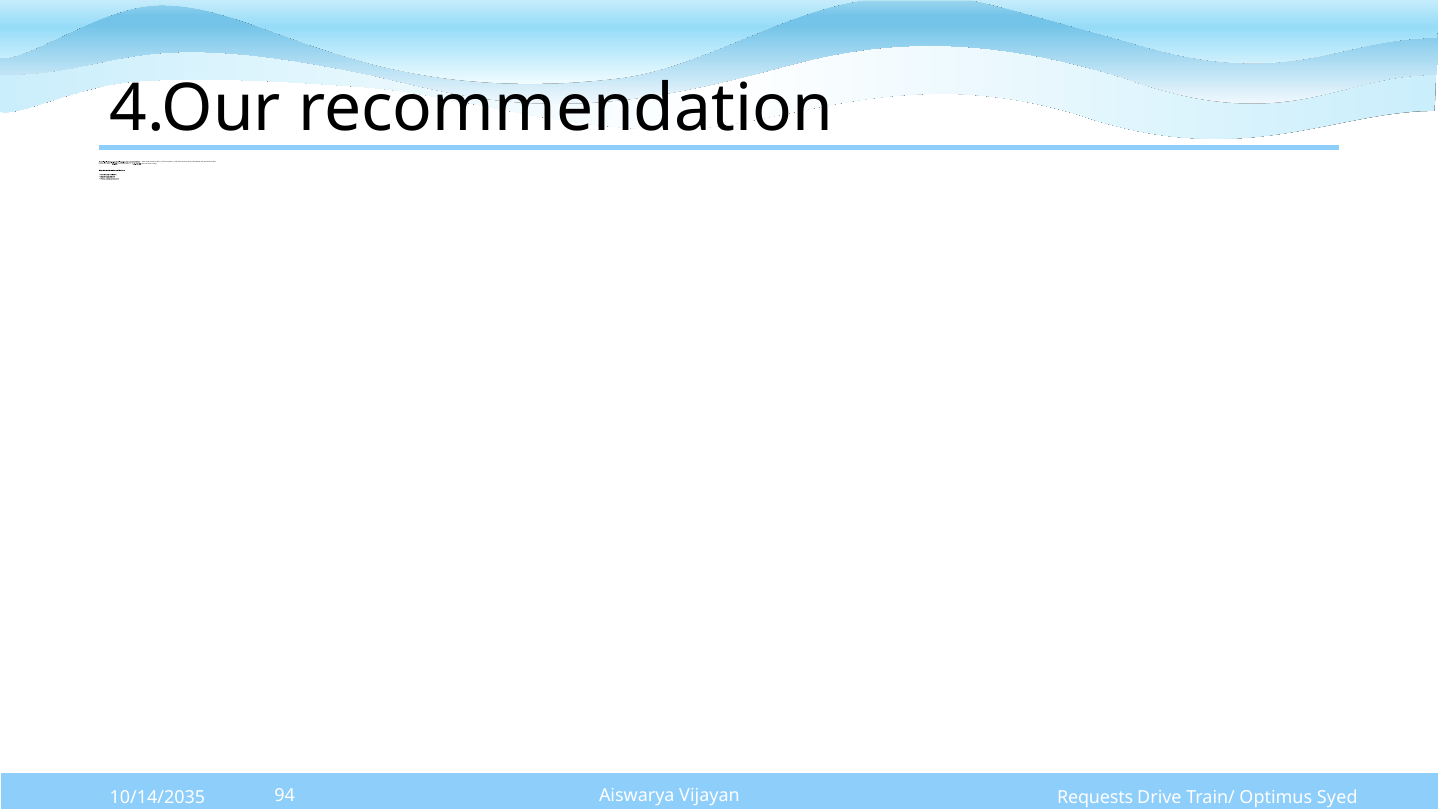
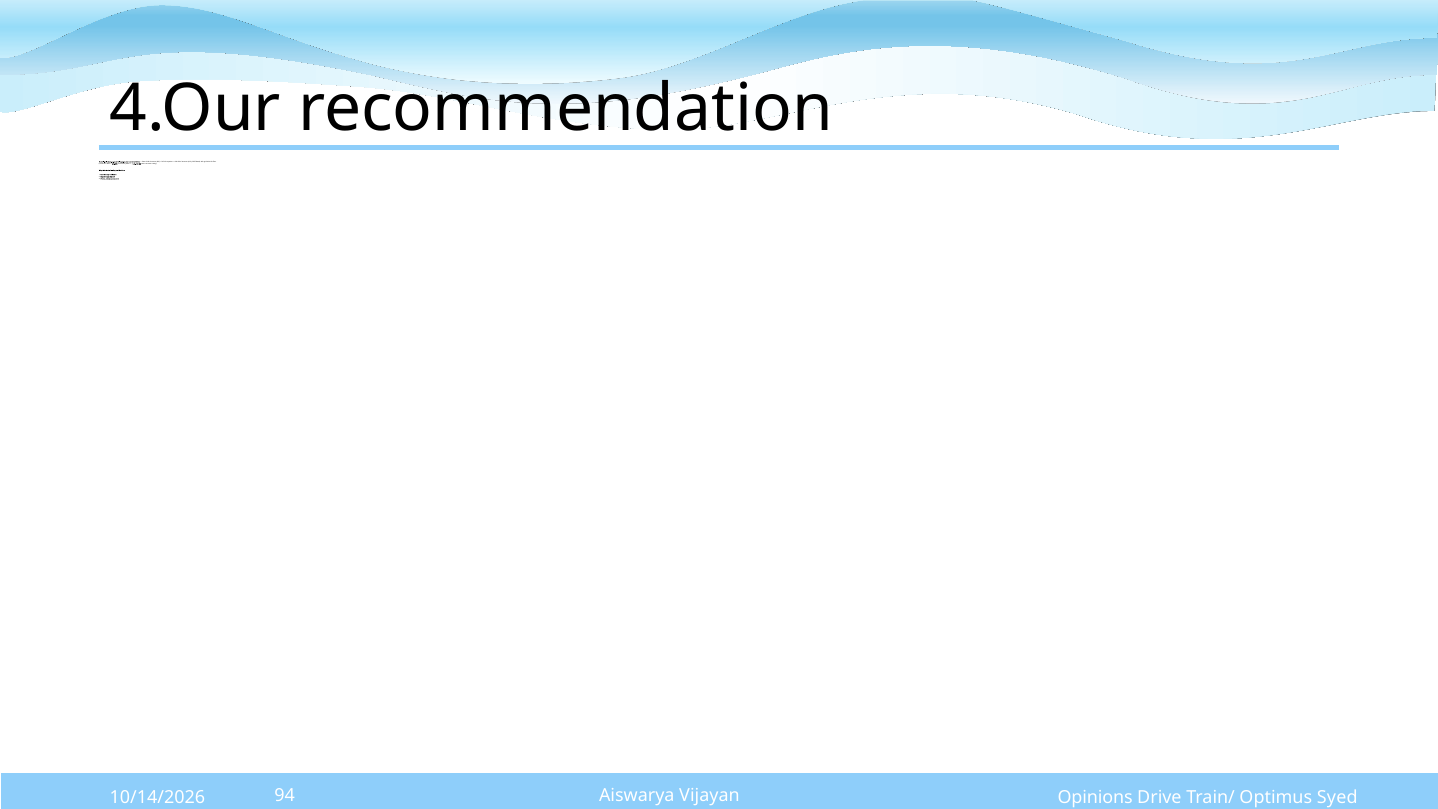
10/14/2035: 10/14/2035 -> 10/14/2026
Requests: Requests -> Opinions
